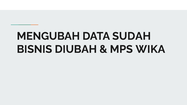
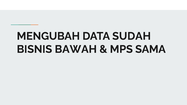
DIUBAH: DIUBAH -> BAWAH
WIKA: WIKA -> SAMA
